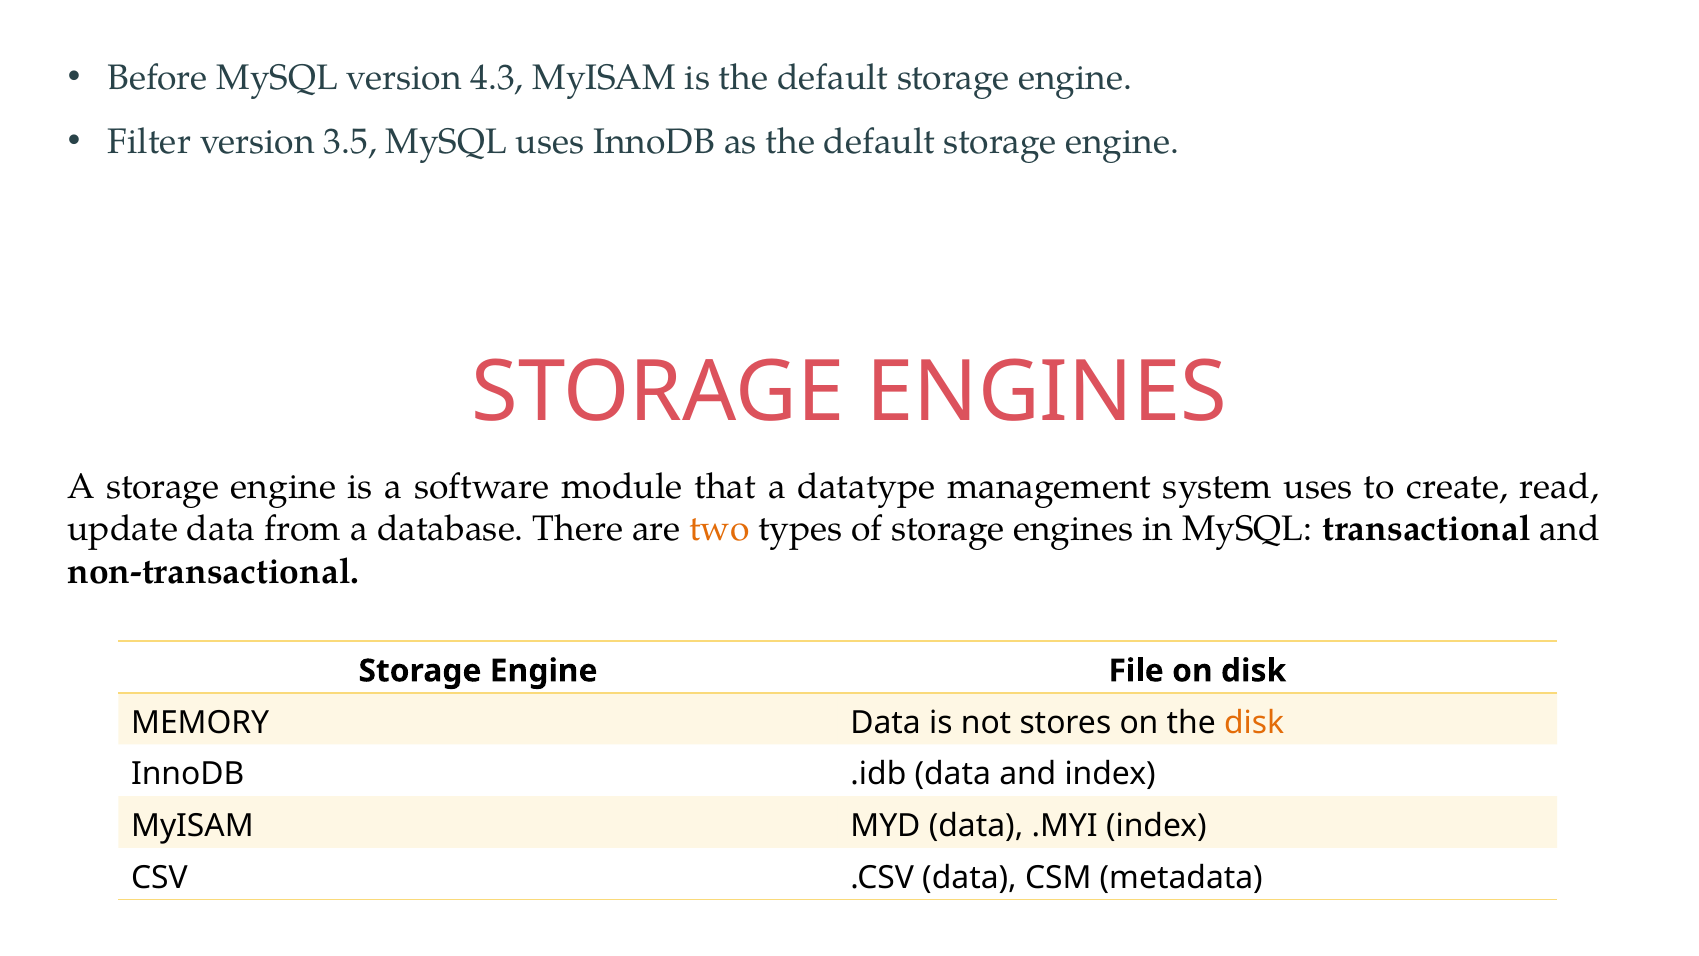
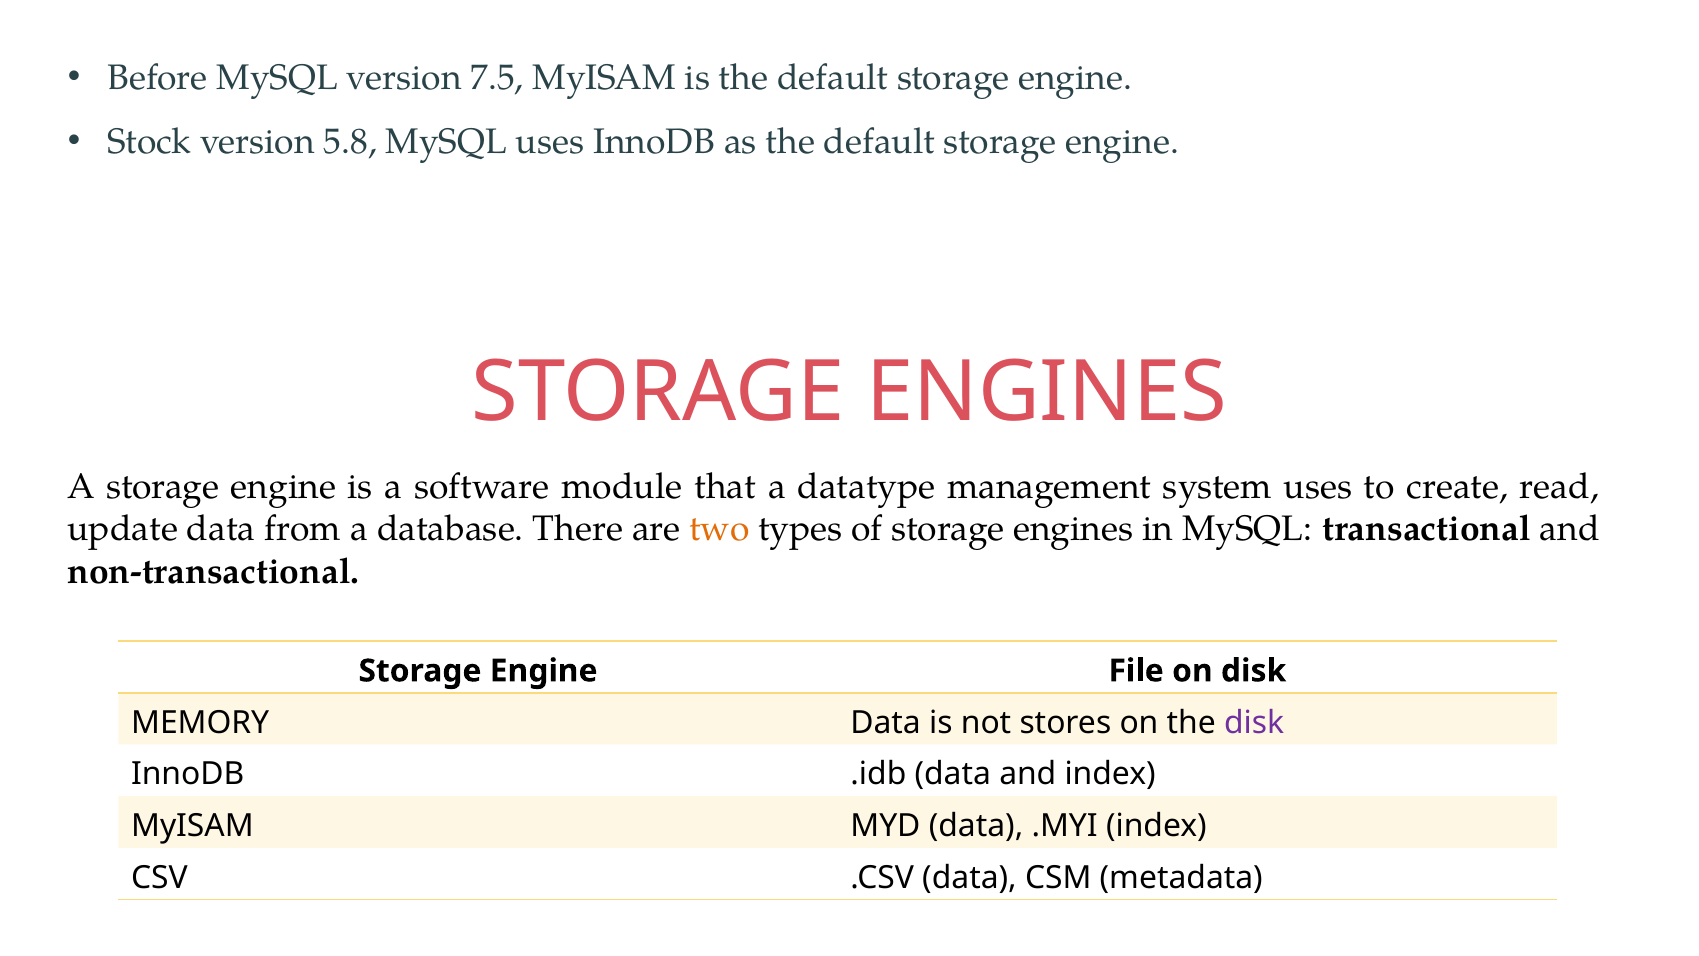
4.3: 4.3 -> 7.5
Filter: Filter -> Stock
3.5: 3.5 -> 5.8
disk at (1254, 722) colour: orange -> purple
